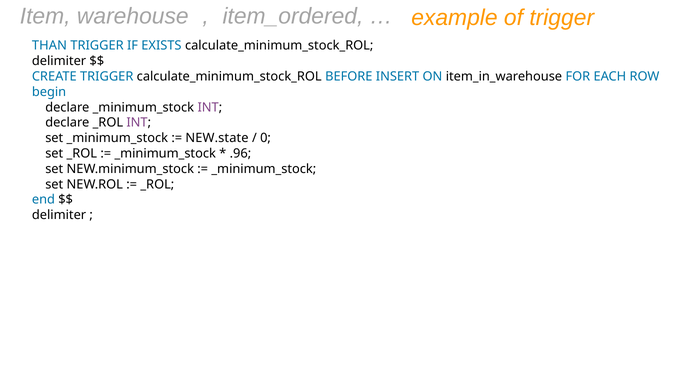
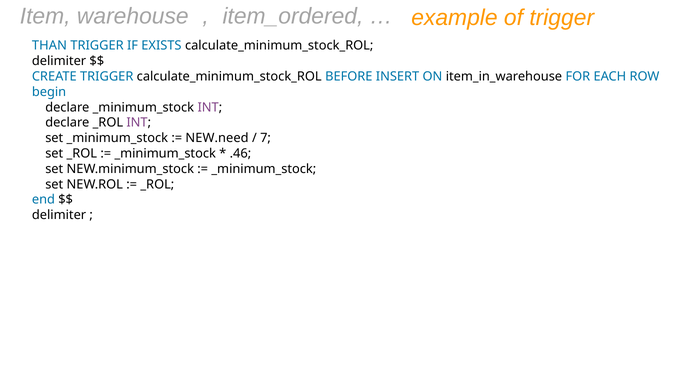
NEW.state: NEW.state -> NEW.need
0: 0 -> 7
.96: .96 -> .46
